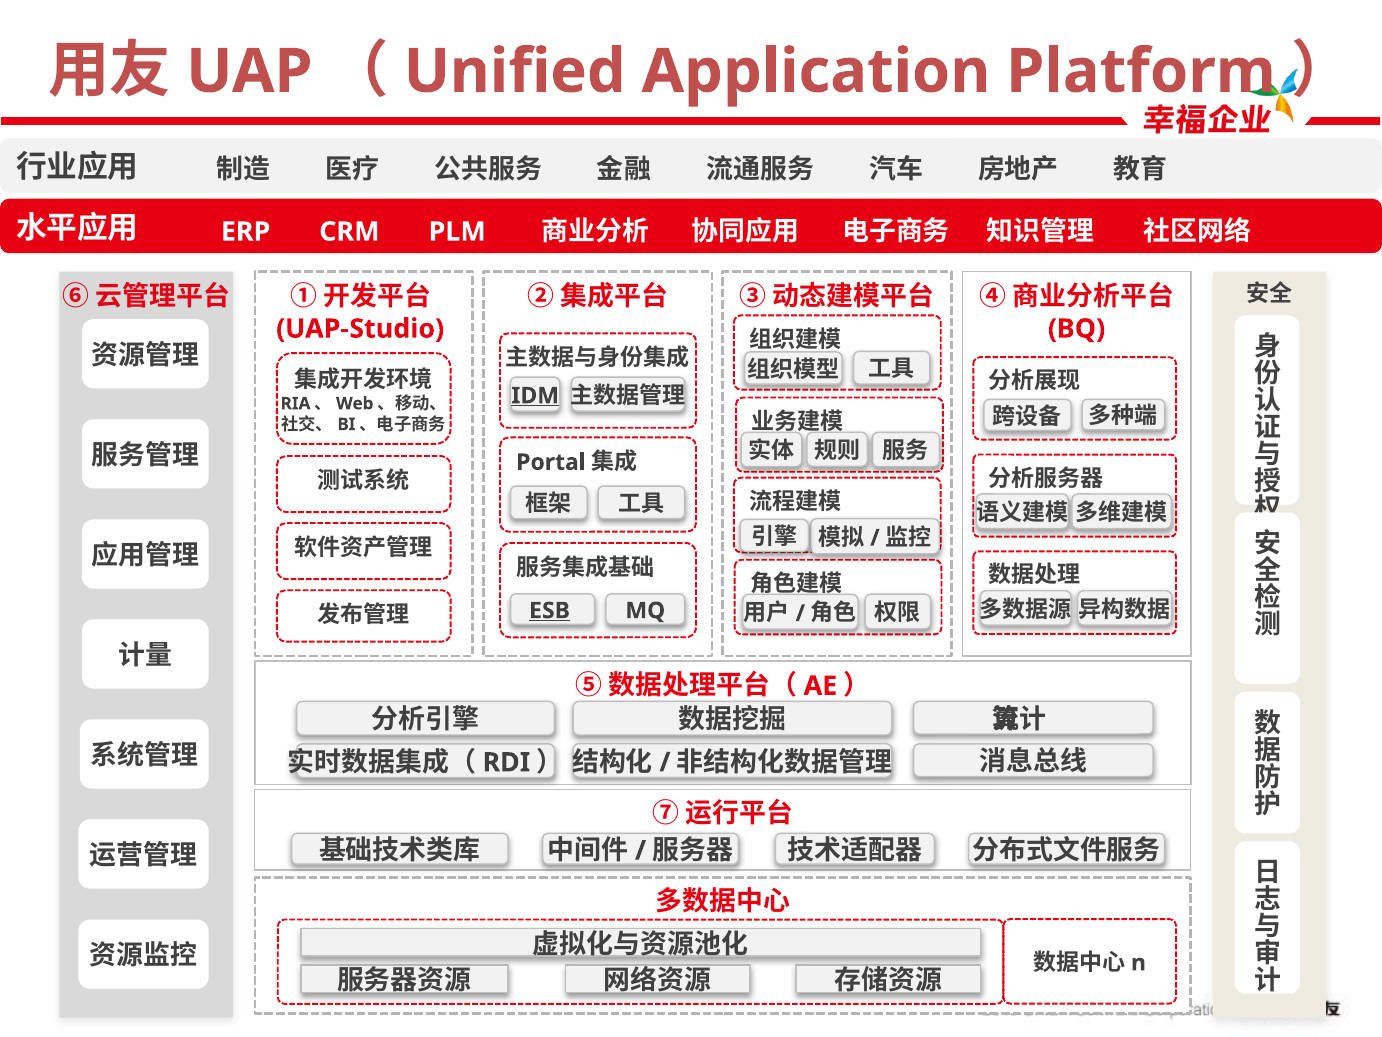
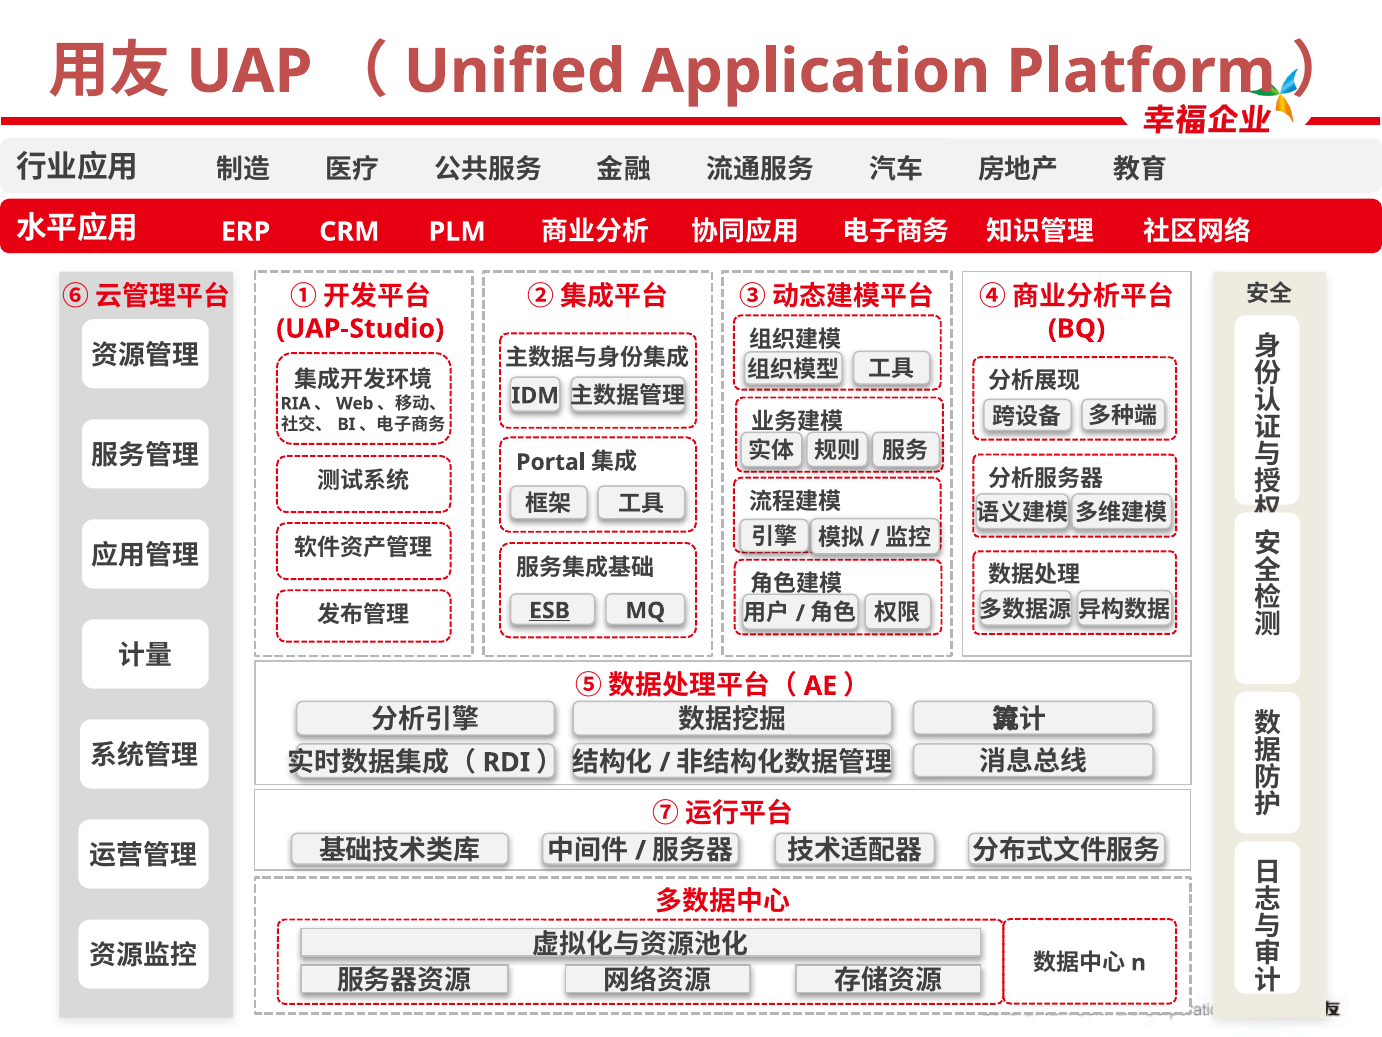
IDM underline: present -> none
